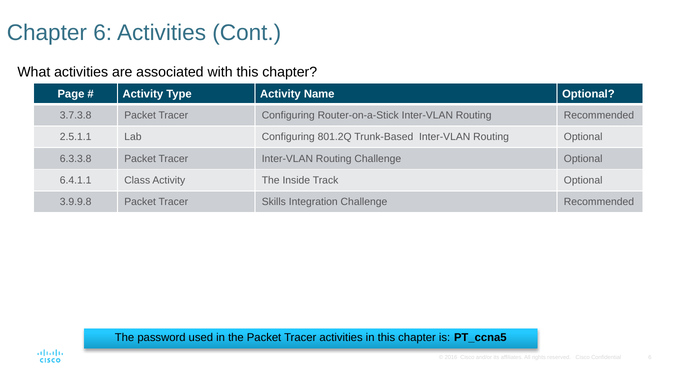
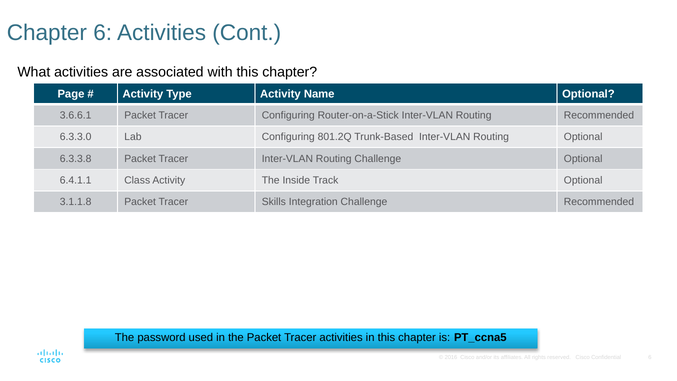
3.7.3.8: 3.7.3.8 -> 3.6.6.1
2.5.1.1: 2.5.1.1 -> 6.3.3.0
3.9.9.8: 3.9.9.8 -> 3.1.1.8
